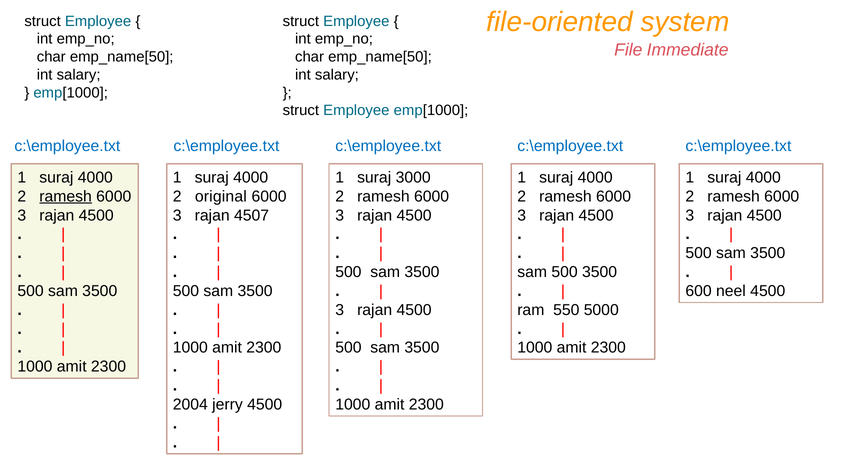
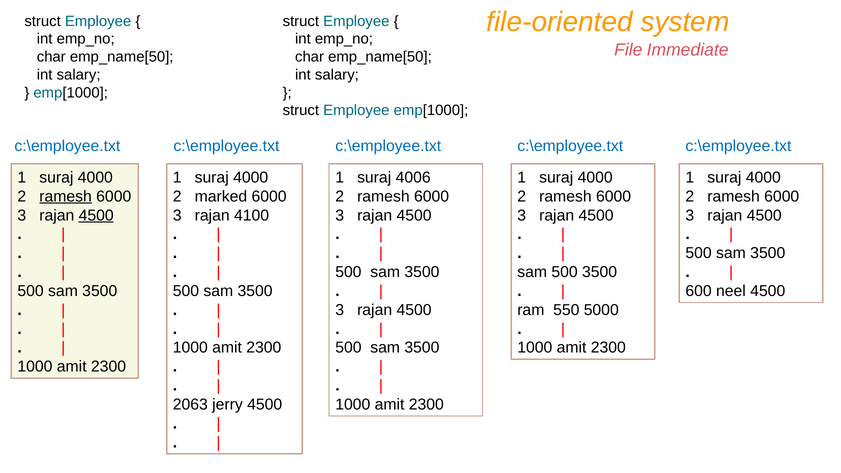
3000: 3000 -> 4006
original: original -> marked
4500 at (96, 215) underline: none -> present
4507: 4507 -> 4100
2004: 2004 -> 2063
